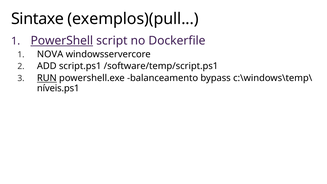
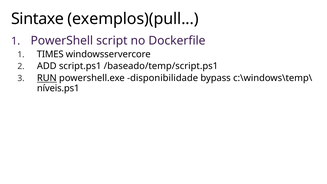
PowerShell underline: present -> none
NOVA: NOVA -> TIMES
/software/temp/script.ps1: /software/temp/script.ps1 -> /baseado/temp/script.ps1
balanceamento: balanceamento -> disponibilidade
